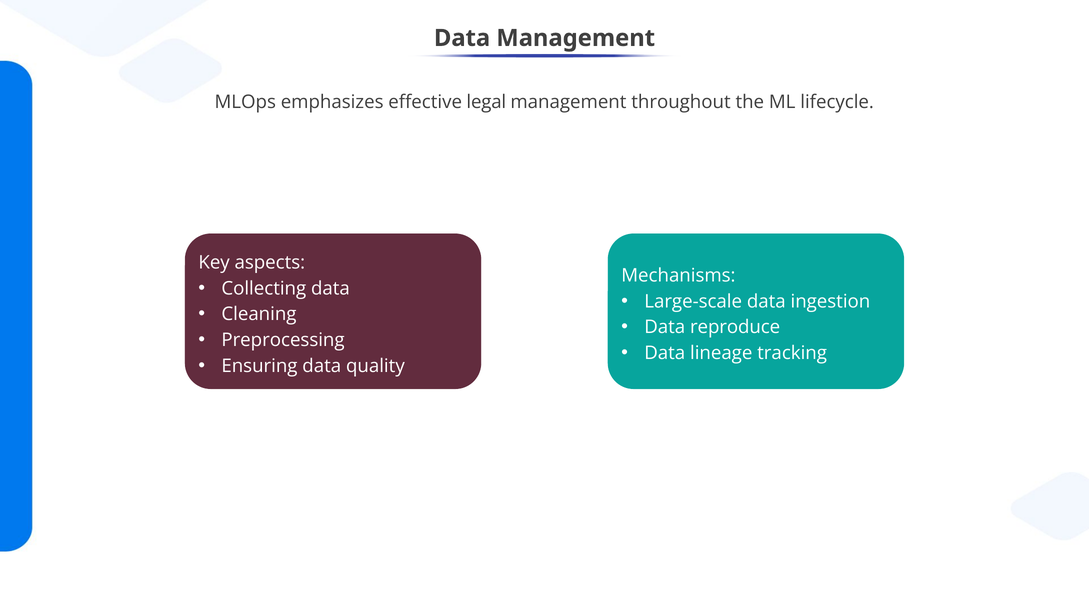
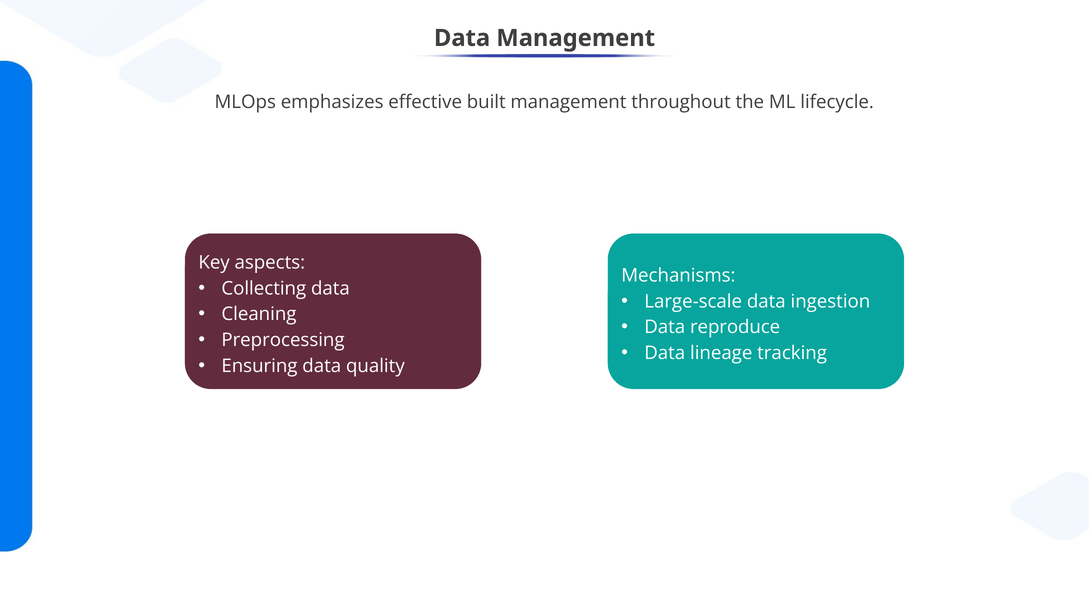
legal: legal -> built
